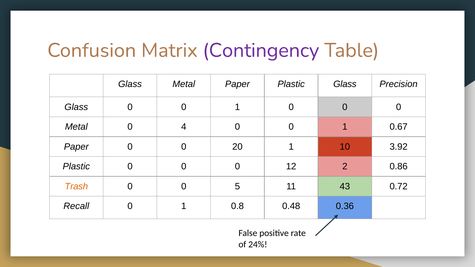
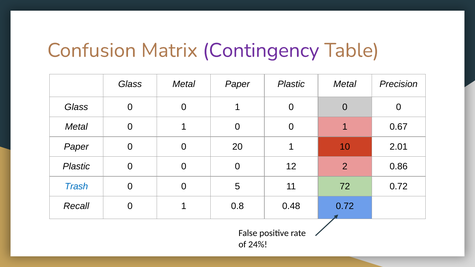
Plastic Glass: Glass -> Metal
Metal 0 4: 4 -> 1
3.92: 3.92 -> 2.01
Trash colour: orange -> blue
43: 43 -> 72
0.48 0.36: 0.36 -> 0.72
